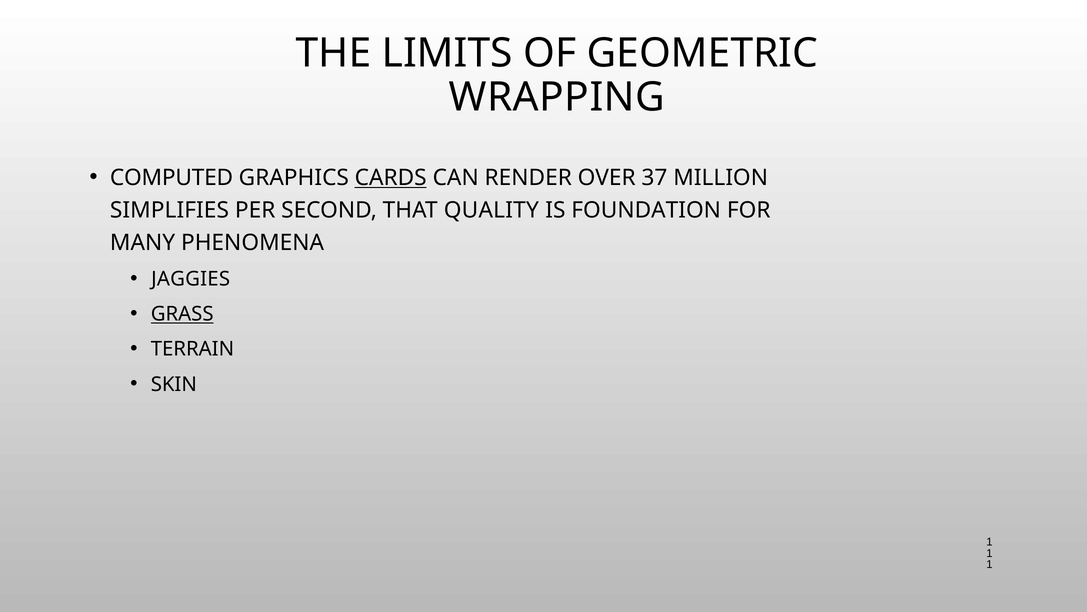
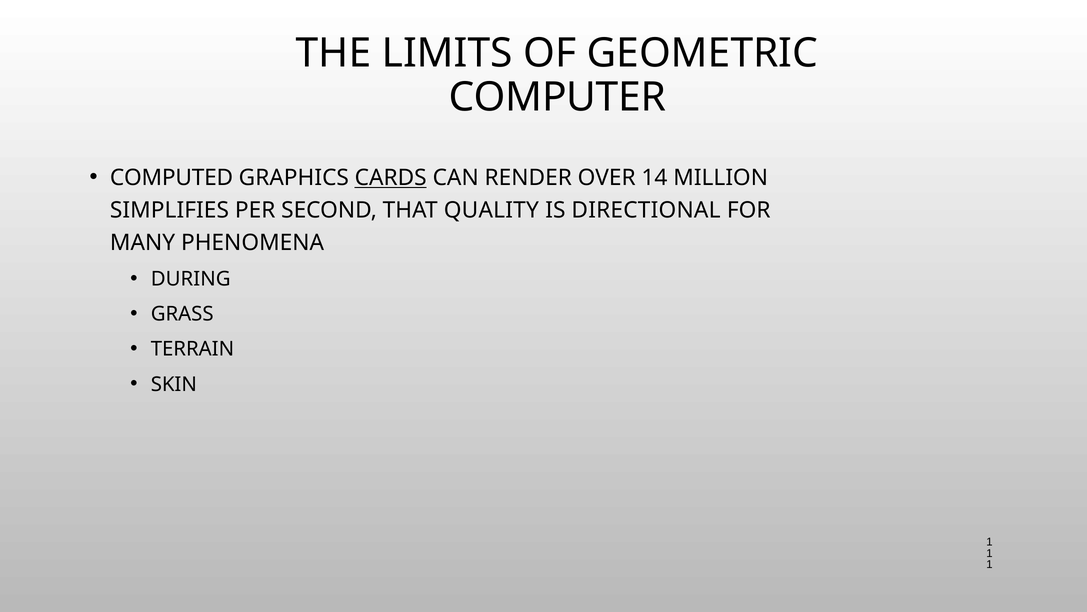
WRAPPING: WRAPPING -> COMPUTER
37: 37 -> 14
FOUNDATION: FOUNDATION -> DIRECTIONAL
JAGGIES: JAGGIES -> DURING
GRASS underline: present -> none
